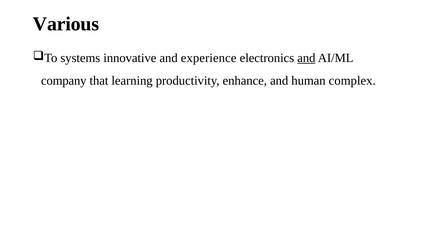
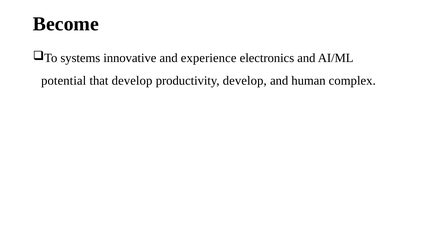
Various: Various -> Become
and at (306, 58) underline: present -> none
company: company -> potential
that learning: learning -> develop
productivity enhance: enhance -> develop
